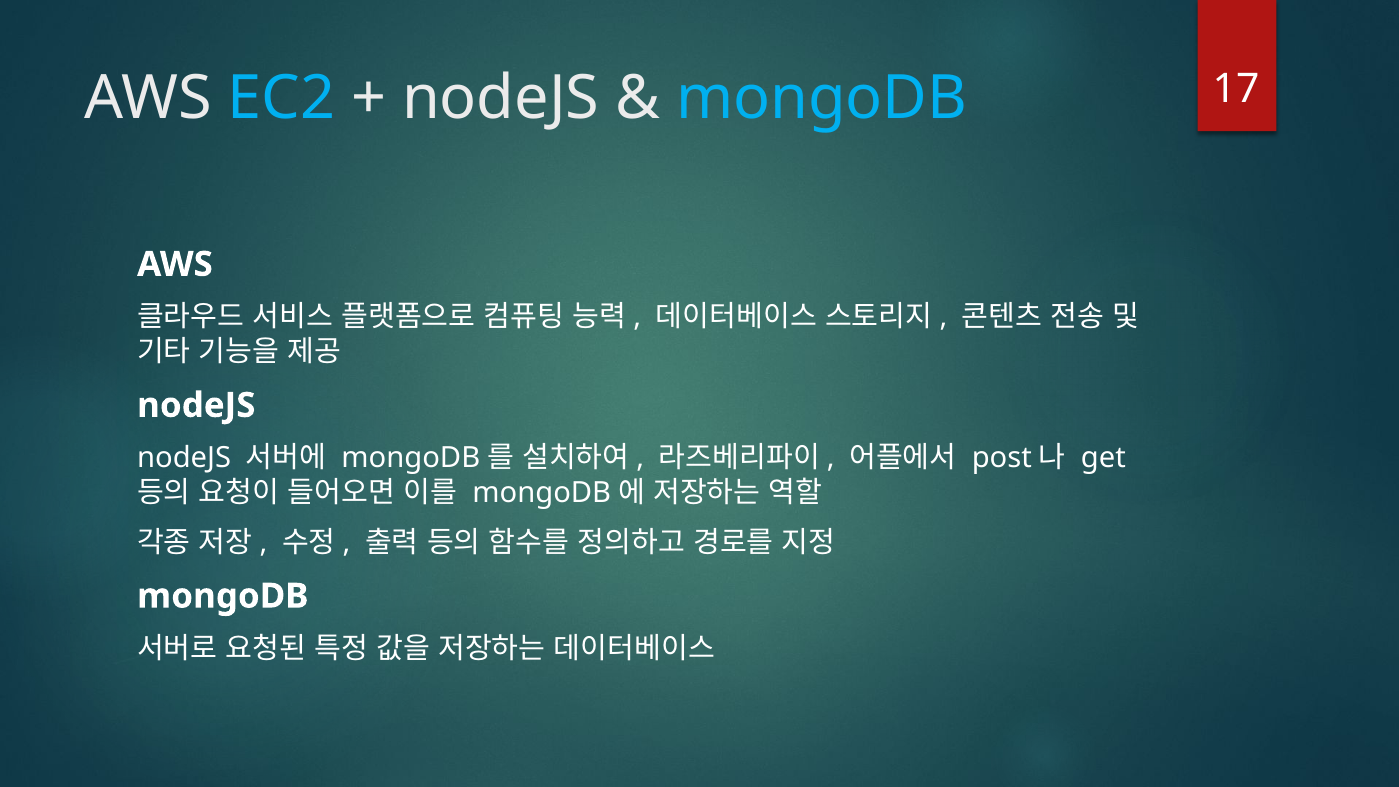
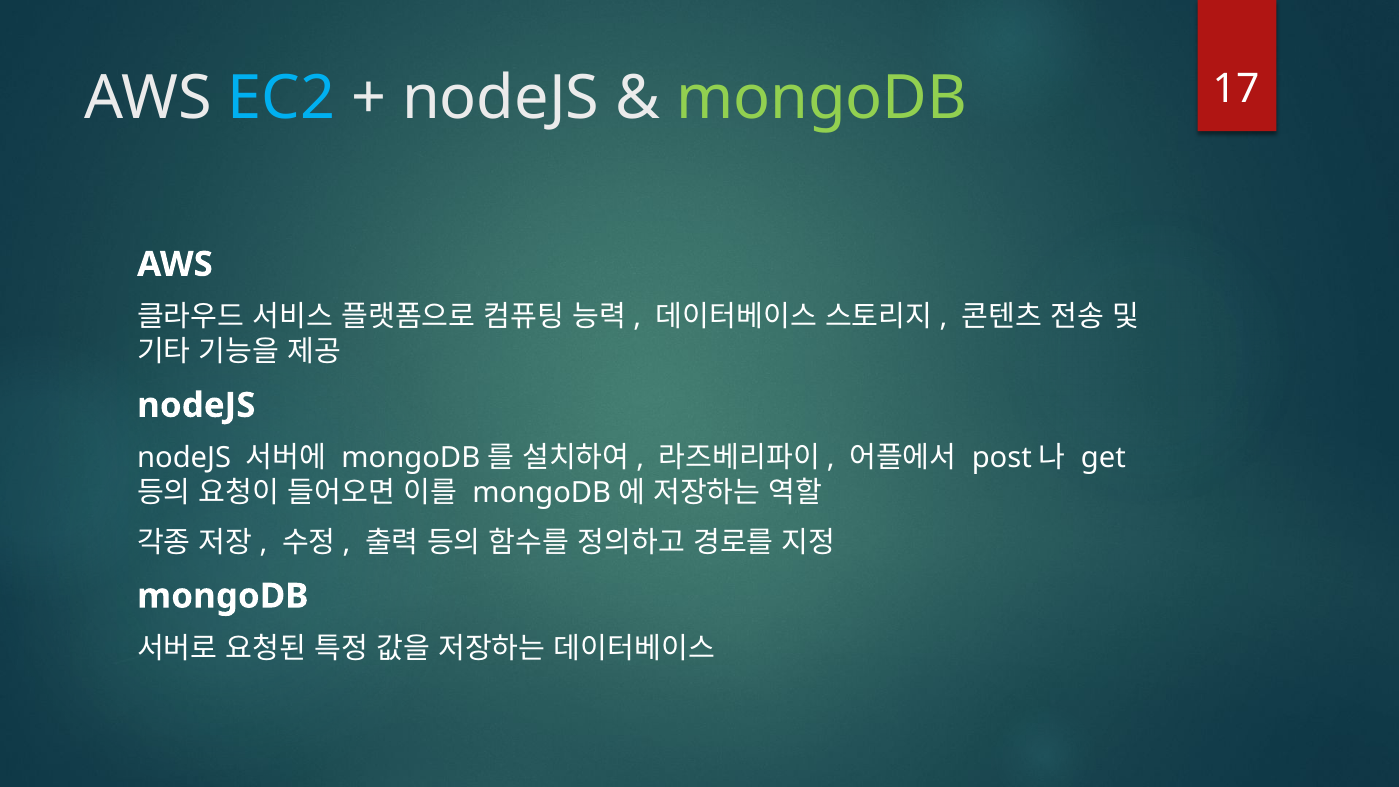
mongoDB at (822, 98) colour: light blue -> light green
